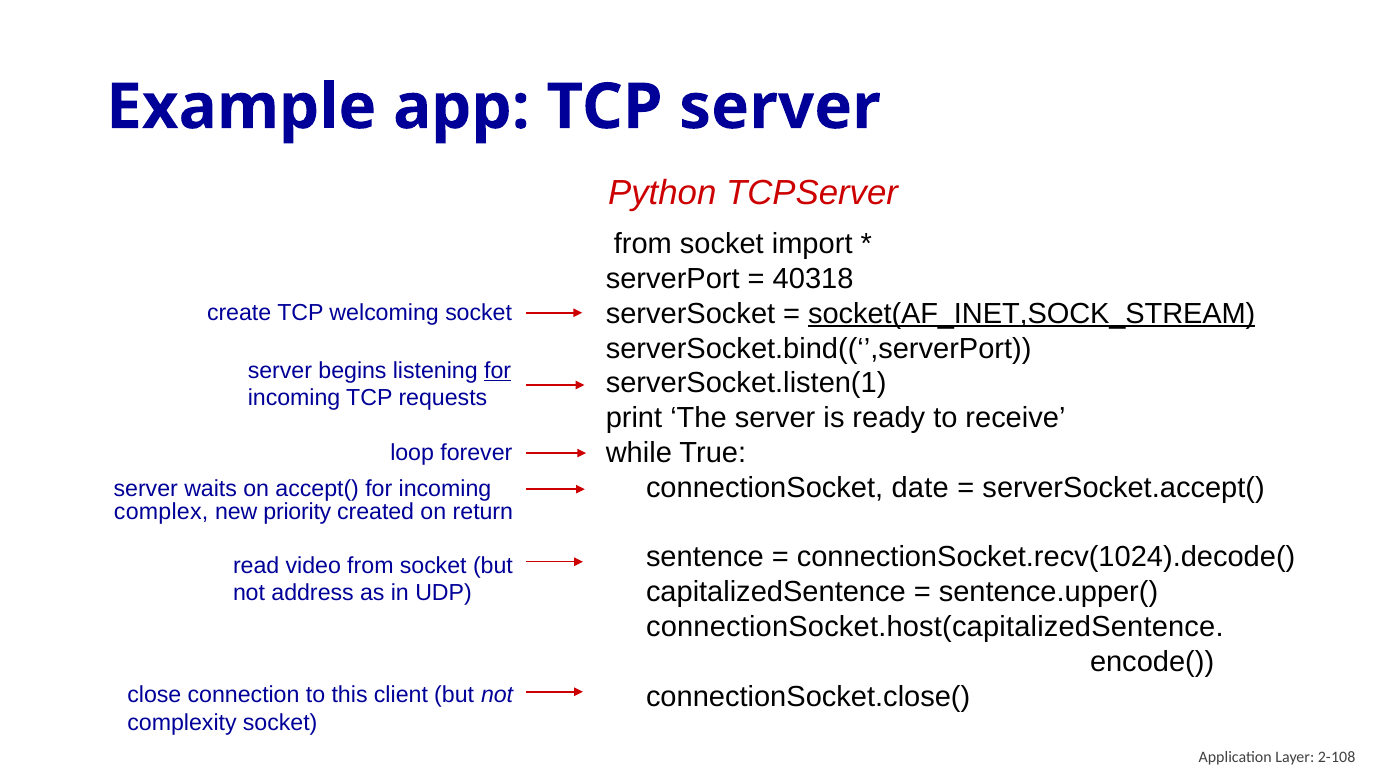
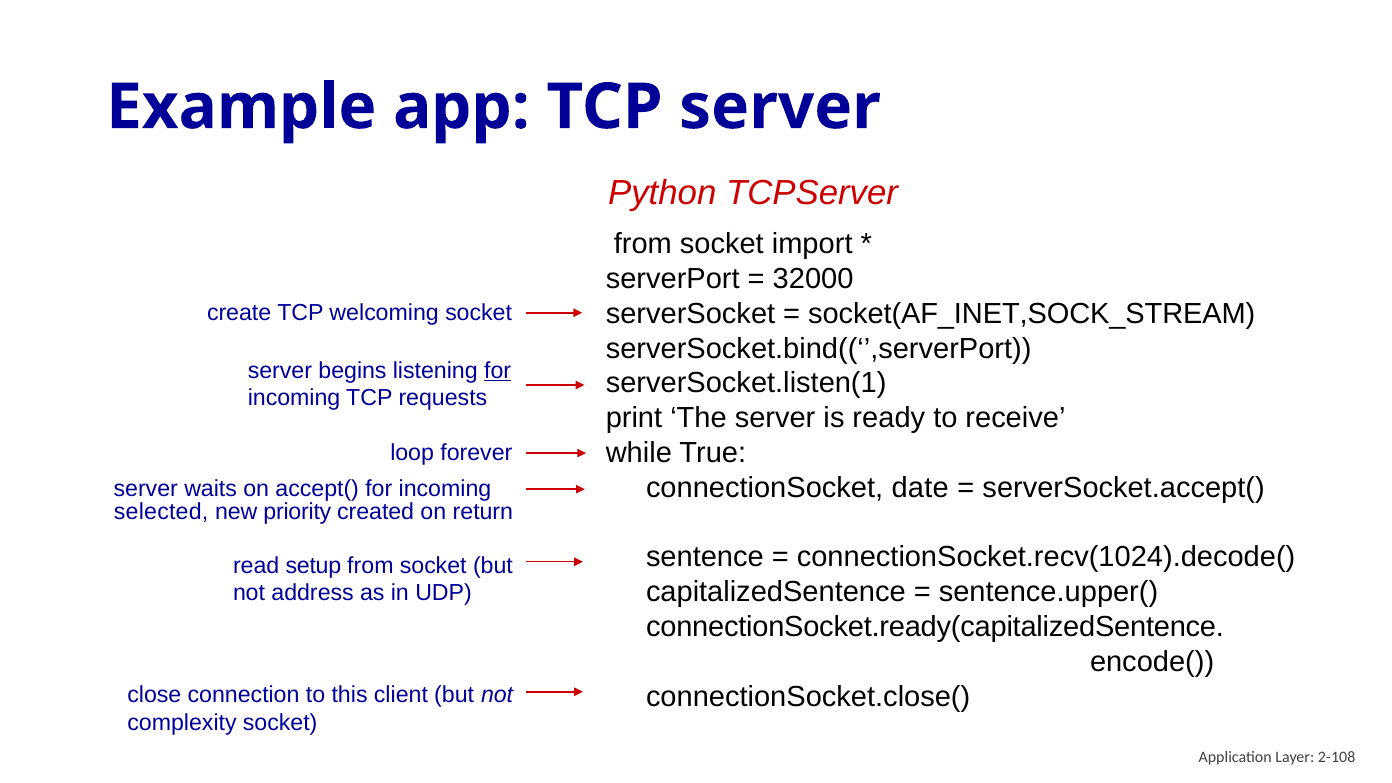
40318: 40318 -> 32000
socket(AF_INET,SOCK_STREAM underline: present -> none
complex: complex -> selected
video: video -> setup
connectionSocket.host(capitalizedSentence: connectionSocket.host(capitalizedSentence -> connectionSocket.ready(capitalizedSentence
